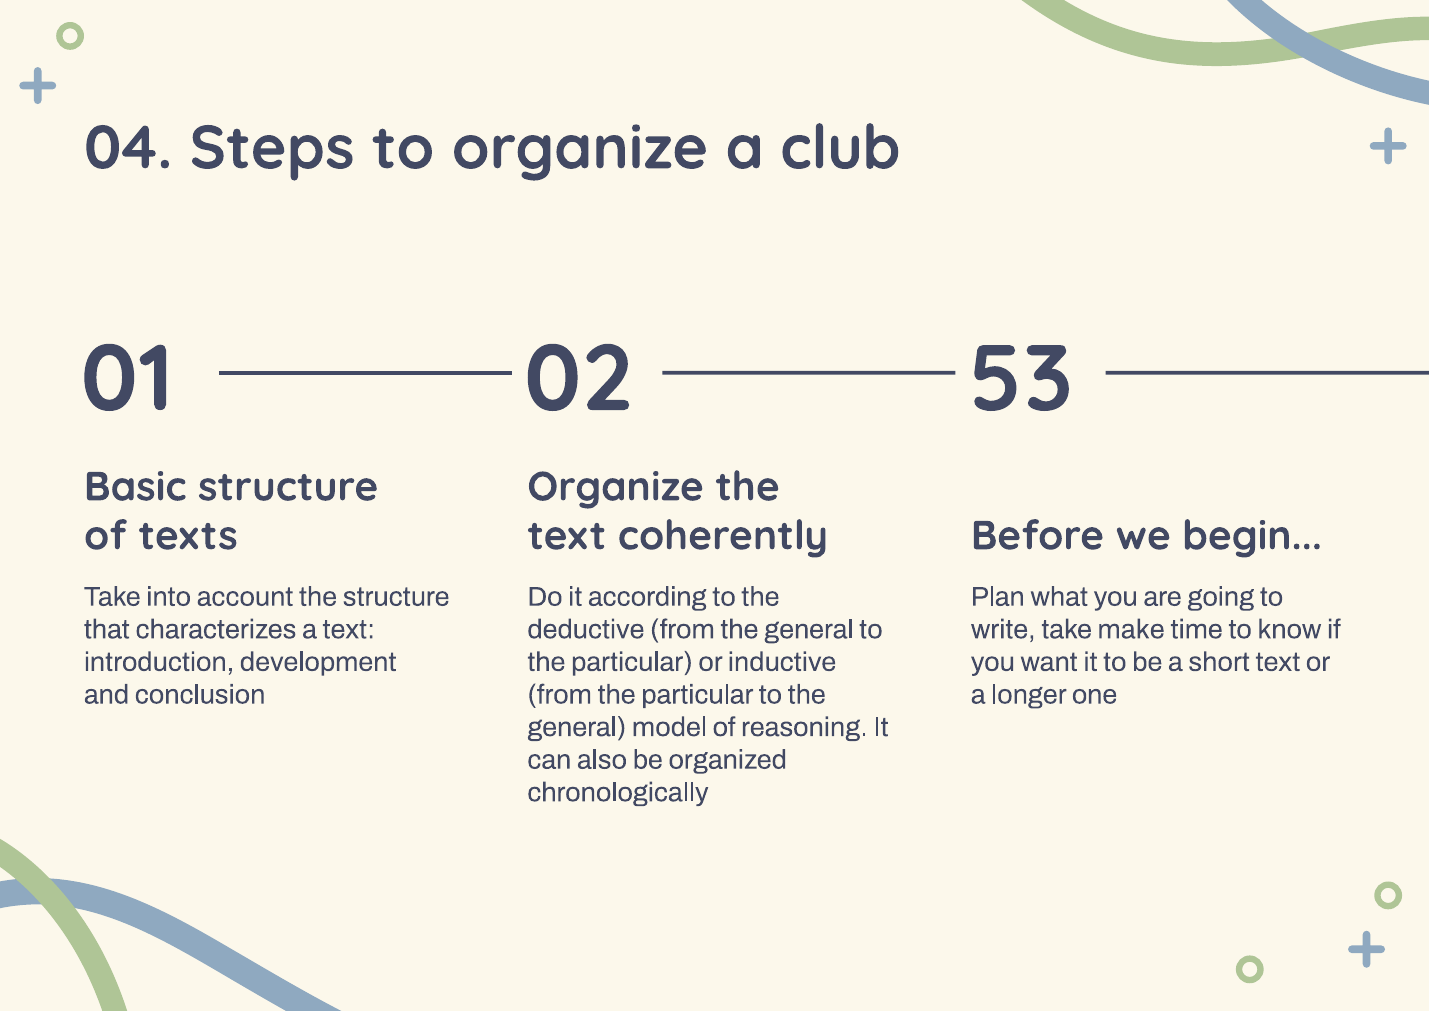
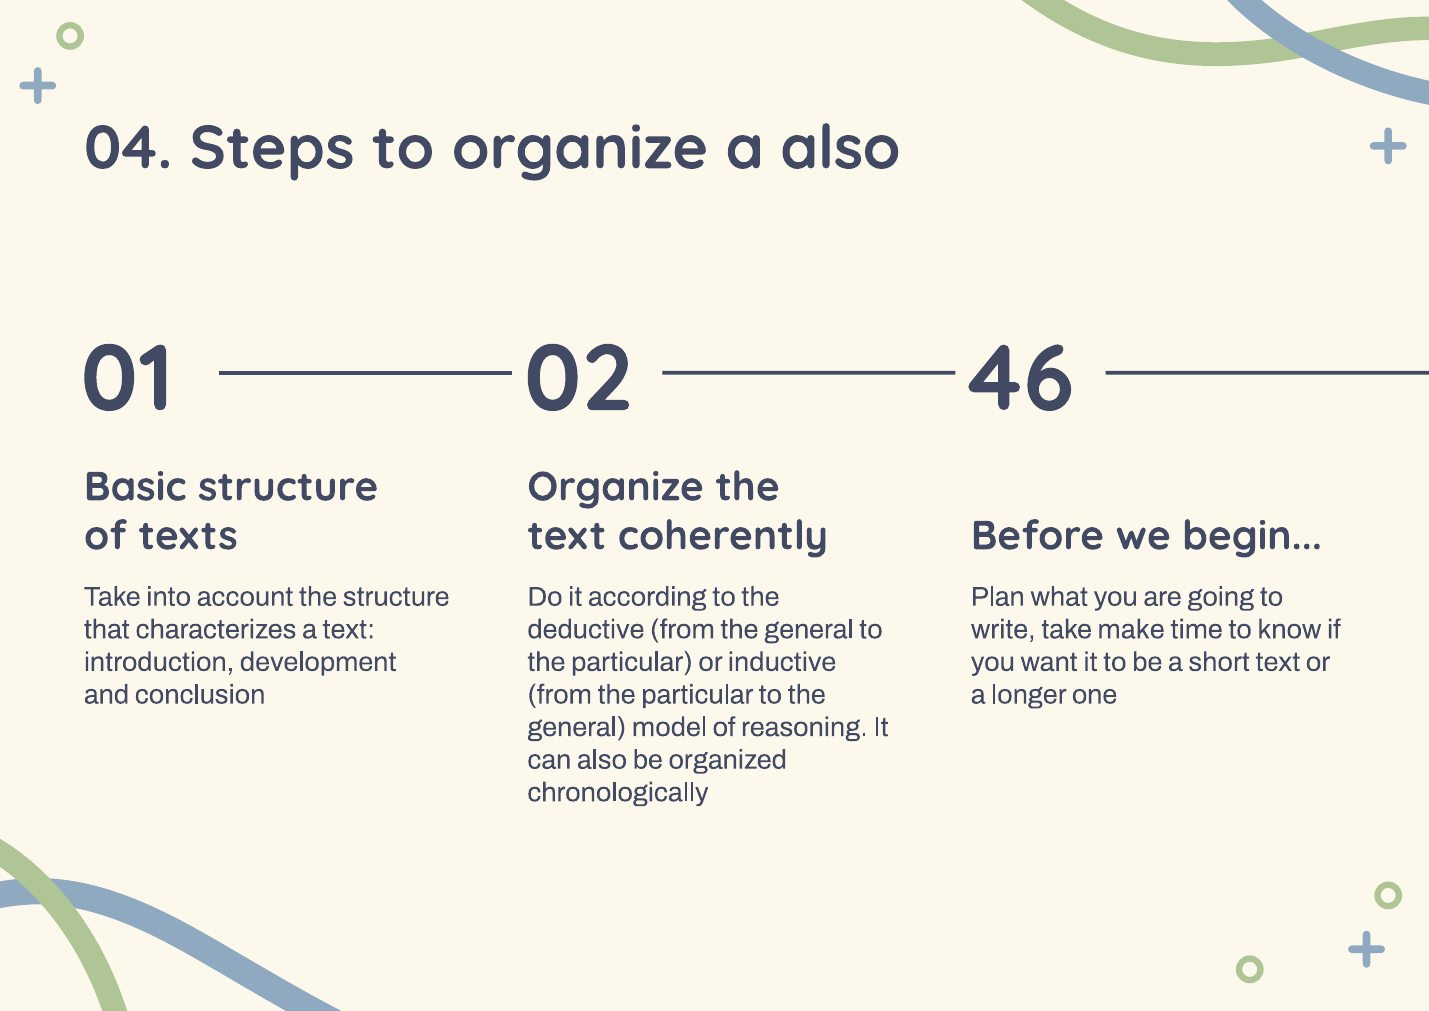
a club: club -> also
53: 53 -> 46
